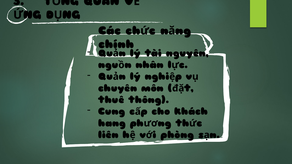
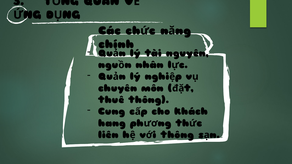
phòng at (177, 135): phòng -> thông
